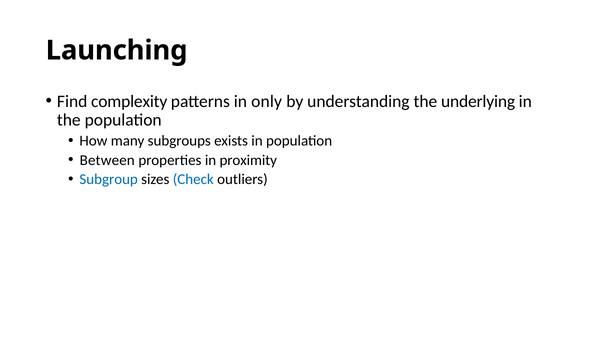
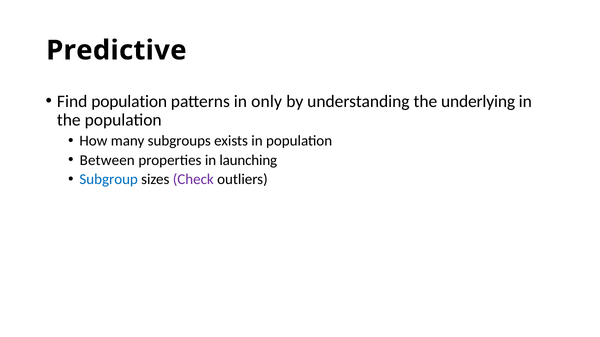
Launching: Launching -> Predictive
Find complexity: complexity -> population
proximity: proximity -> launching
Check colour: blue -> purple
